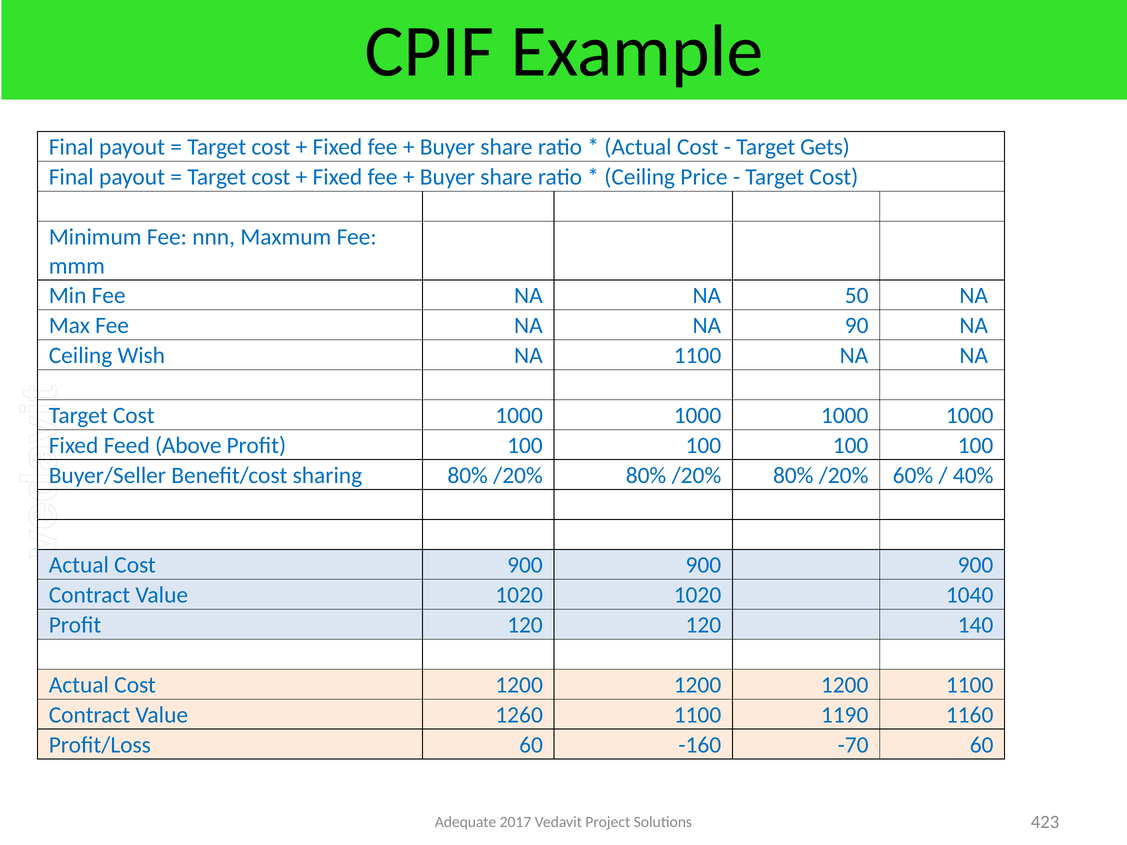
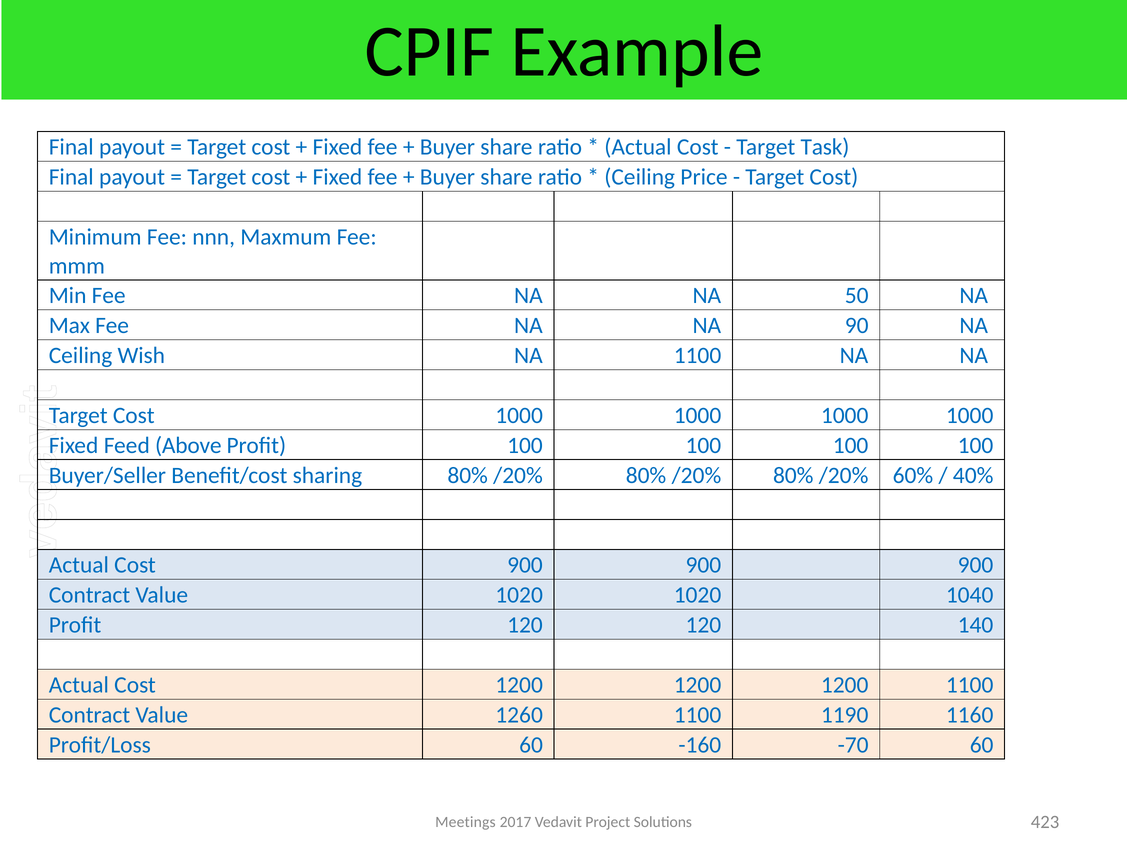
Gets: Gets -> Task
Adequate: Adequate -> Meetings
